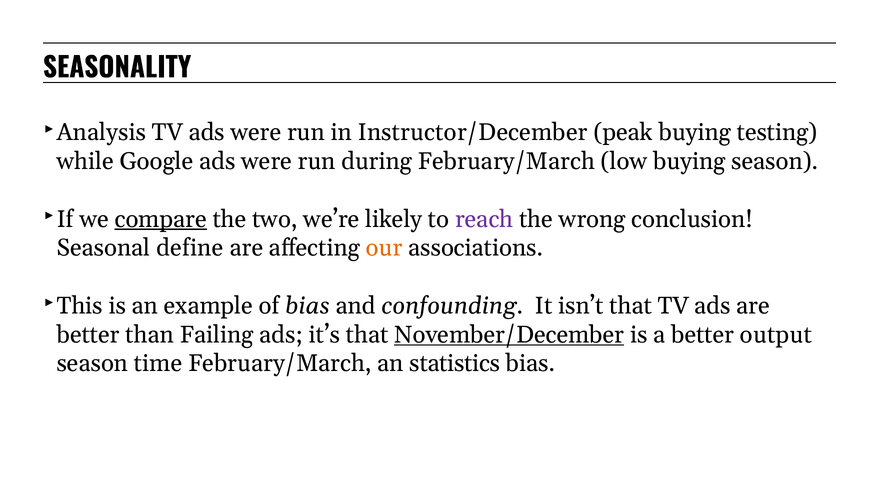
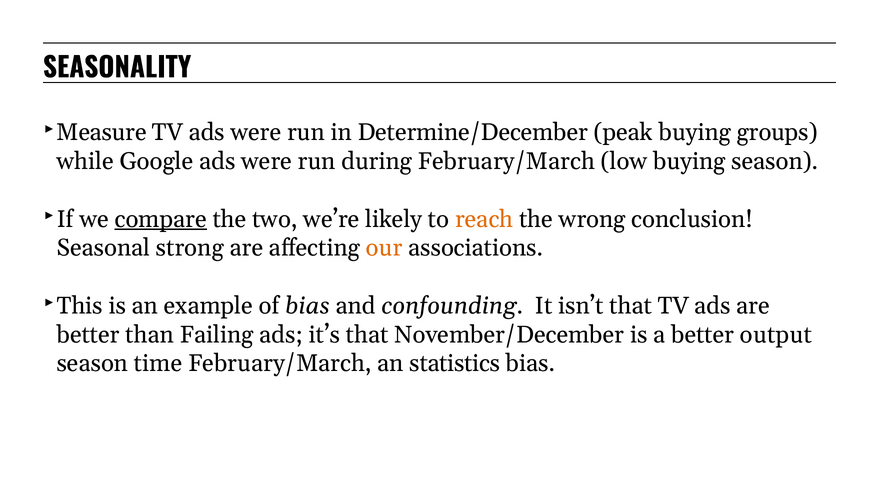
Analysis: Analysis -> Measure
Instructor/December: Instructor/December -> Determine/December
testing: testing -> groups
reach colour: purple -> orange
define: define -> strong
November/December underline: present -> none
